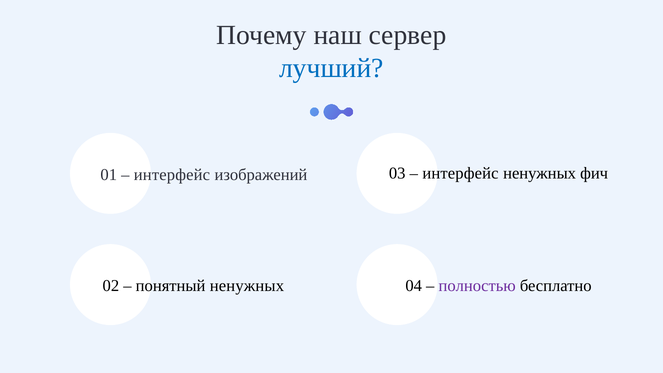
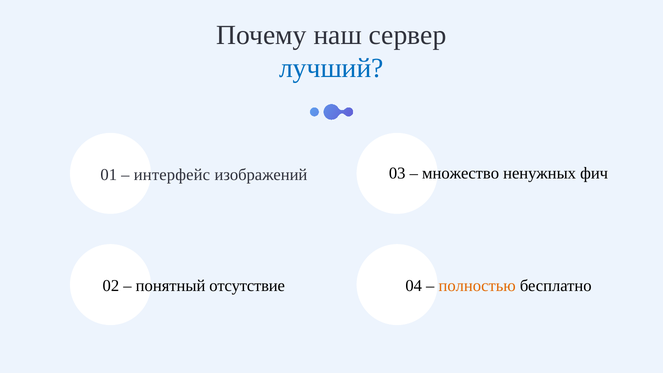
интерфейс at (460, 173): интерфейс -> множество
понятный ненужных: ненужных -> отсутствие
полностью colour: purple -> orange
